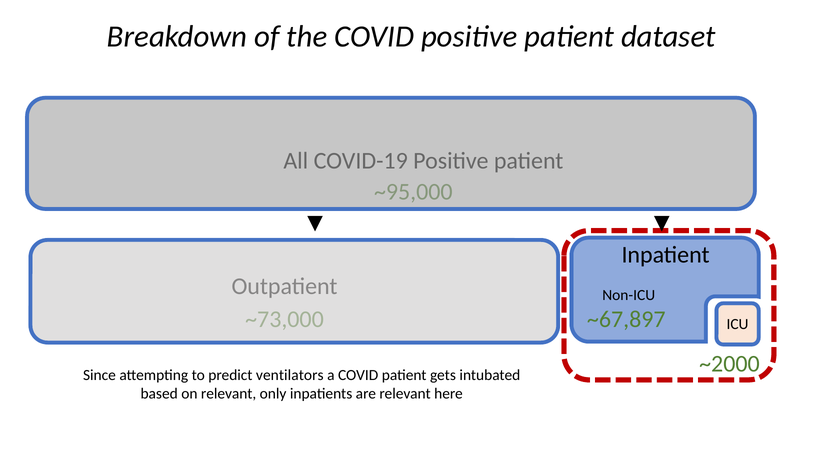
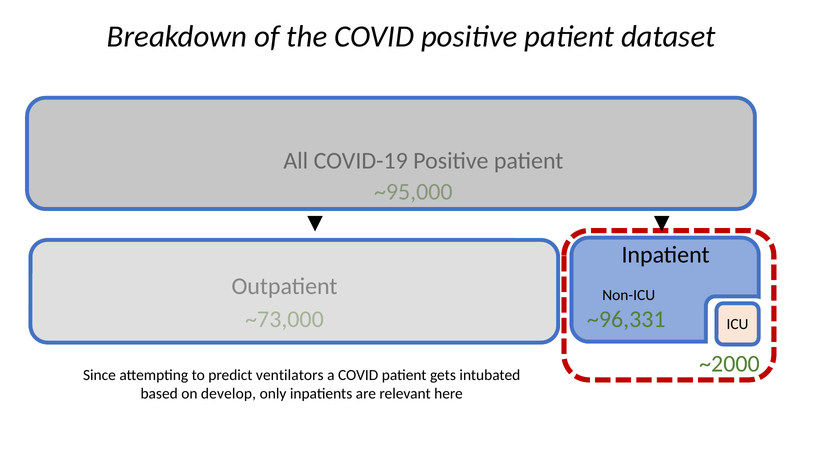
~67,897: ~67,897 -> ~96,331
on relevant: relevant -> develop
